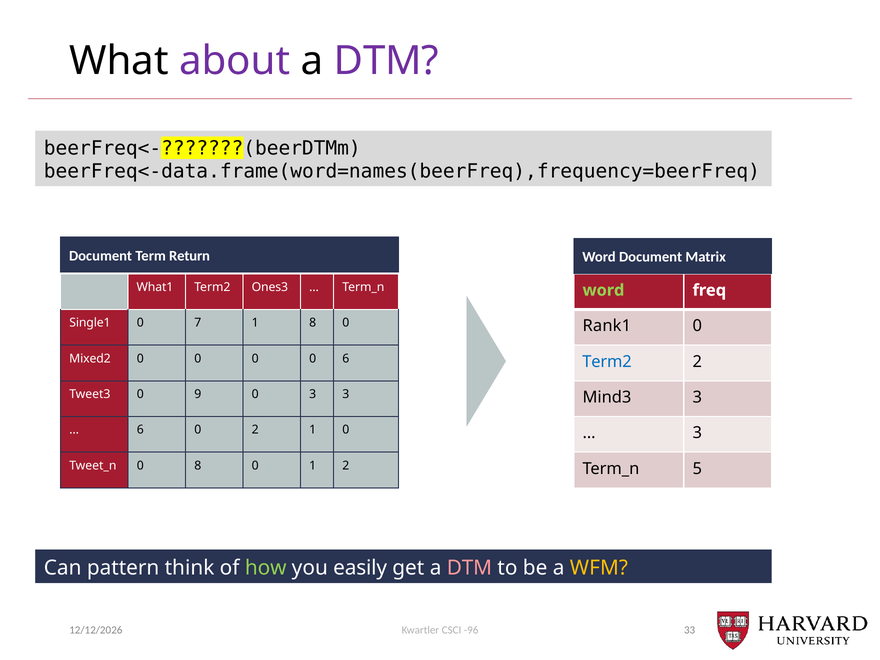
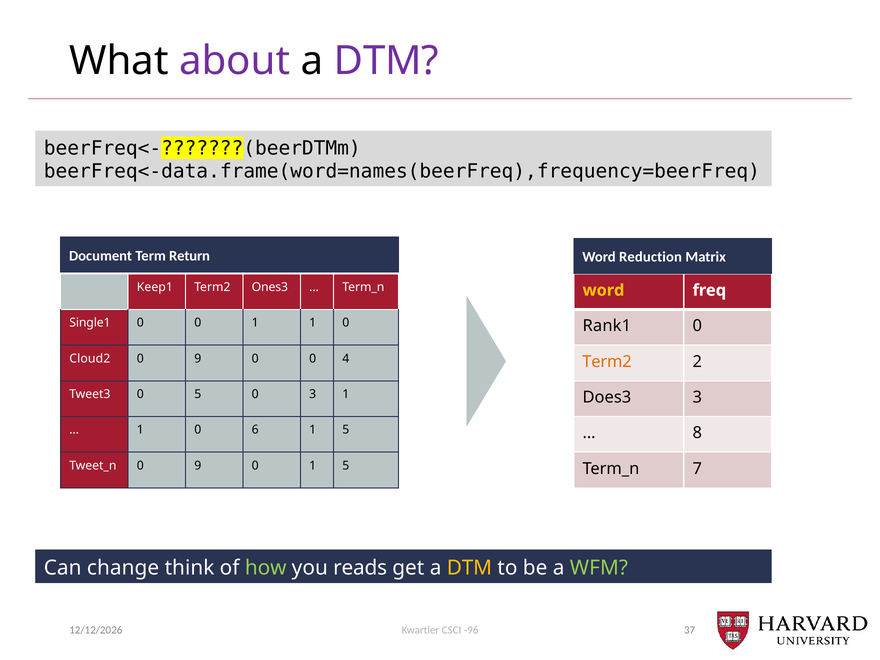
Word Document: Document -> Reduction
What1: What1 -> Keep1
word at (603, 290) colour: light green -> yellow
7 at (198, 323): 7 -> 0
1 8: 8 -> 1
Mixed2: Mixed2 -> Cloud2
0 at (198, 359): 0 -> 9
0 6: 6 -> 4
Term2 at (607, 362) colour: blue -> orange
0 9: 9 -> 5
3 3: 3 -> 1
Mind3: Mind3 -> Does3
6 at (140, 430): 6 -> 1
0 2: 2 -> 6
0 at (346, 430): 0 -> 5
3 at (697, 433): 3 -> 8
8 at (198, 466): 8 -> 9
0 1 2: 2 -> 5
5: 5 -> 7
pattern: pattern -> change
easily: easily -> reads
DTM at (469, 568) colour: pink -> yellow
WFM colour: yellow -> light green
33: 33 -> 37
